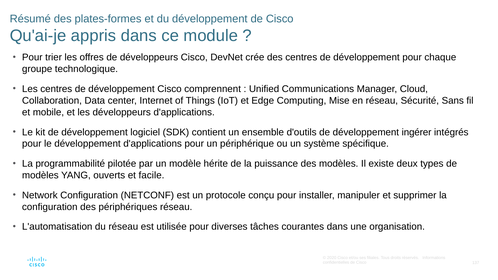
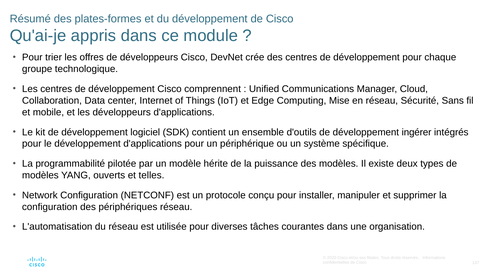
facile: facile -> telles
